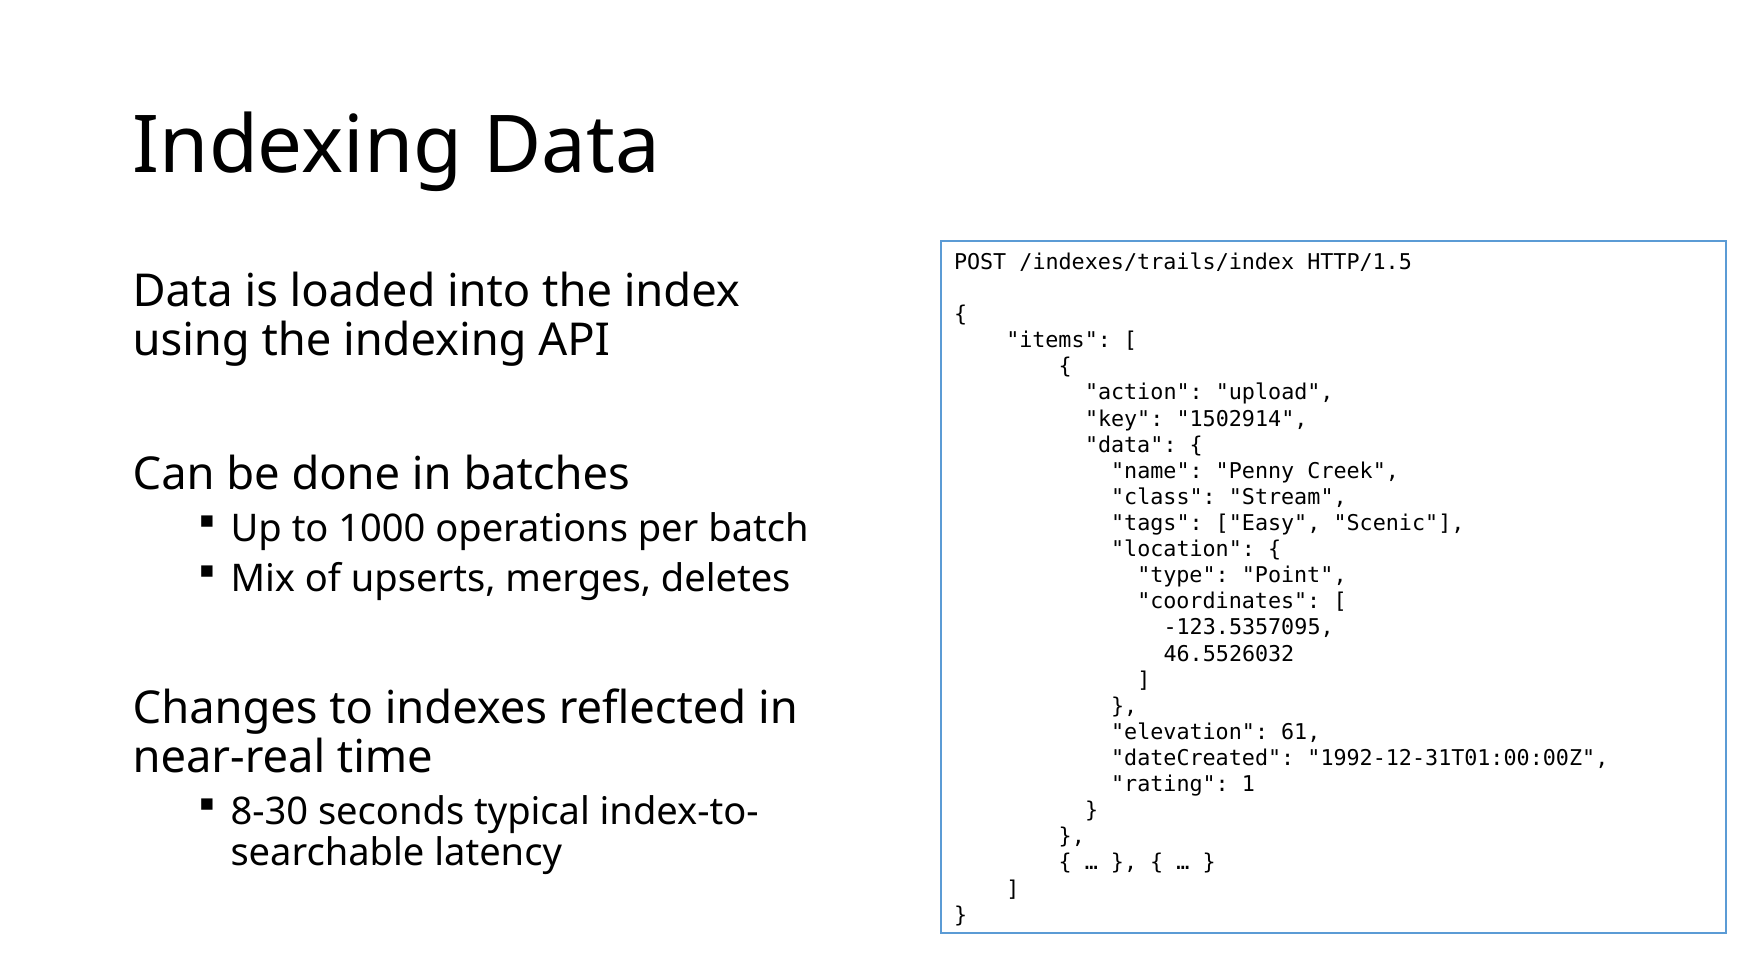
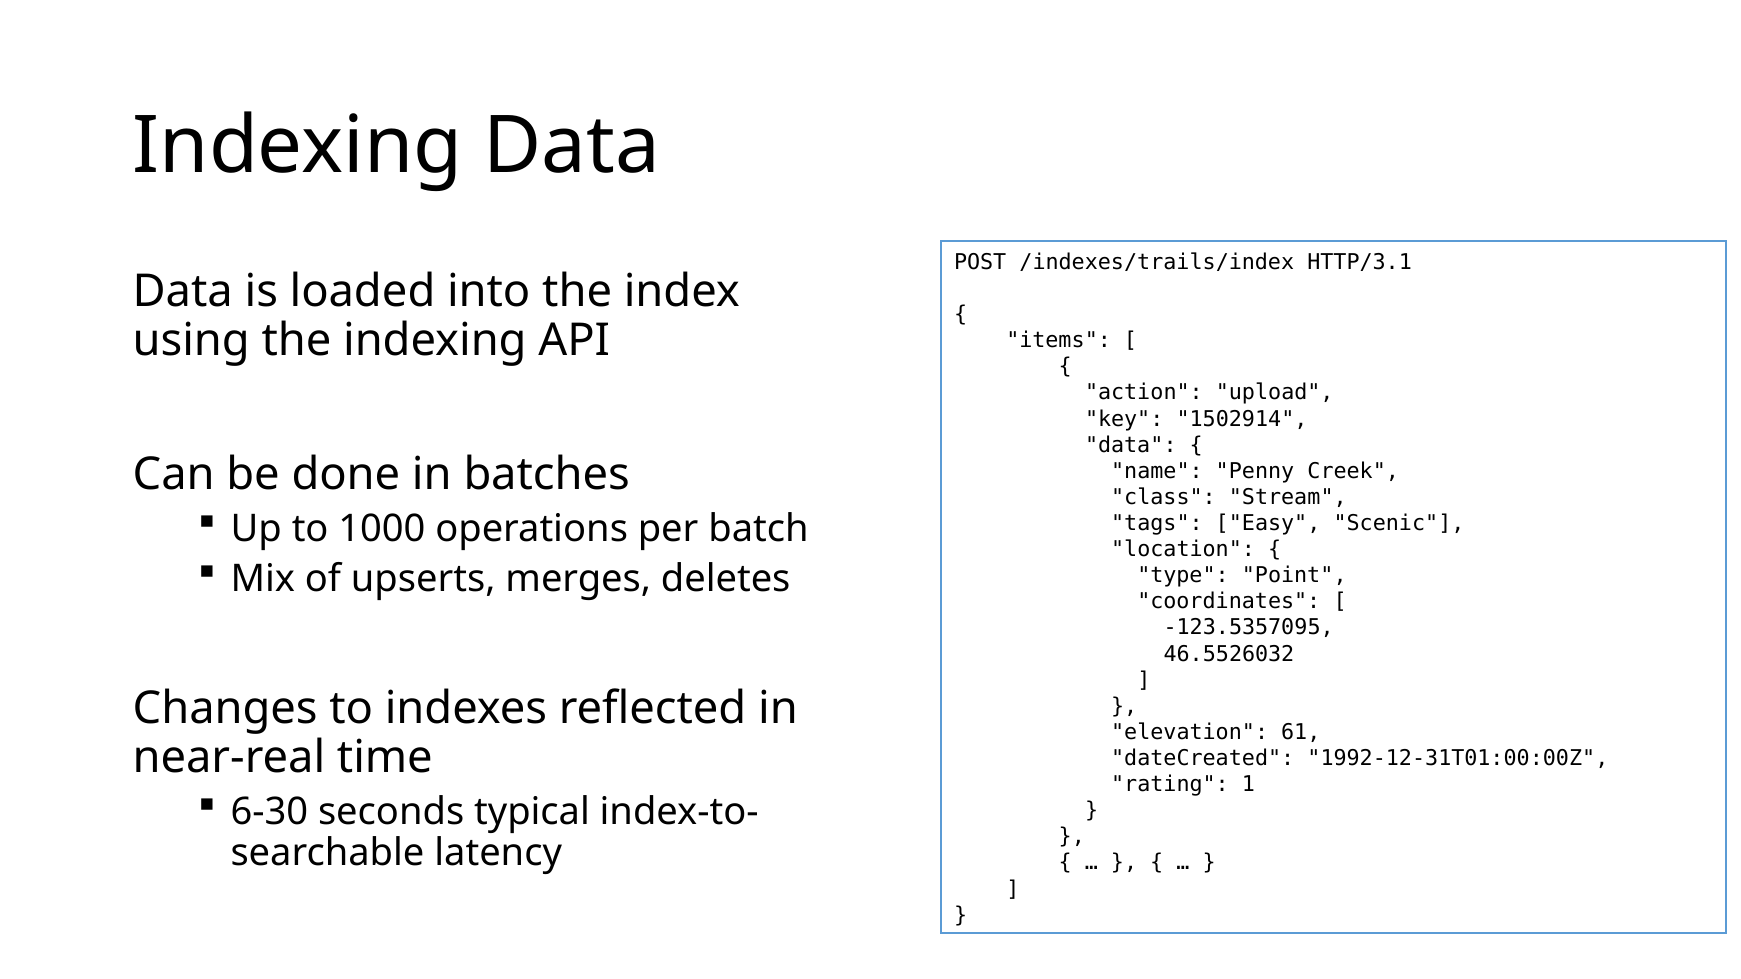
HTTP/1.5: HTTP/1.5 -> HTTP/3.1
8-30: 8-30 -> 6-30
